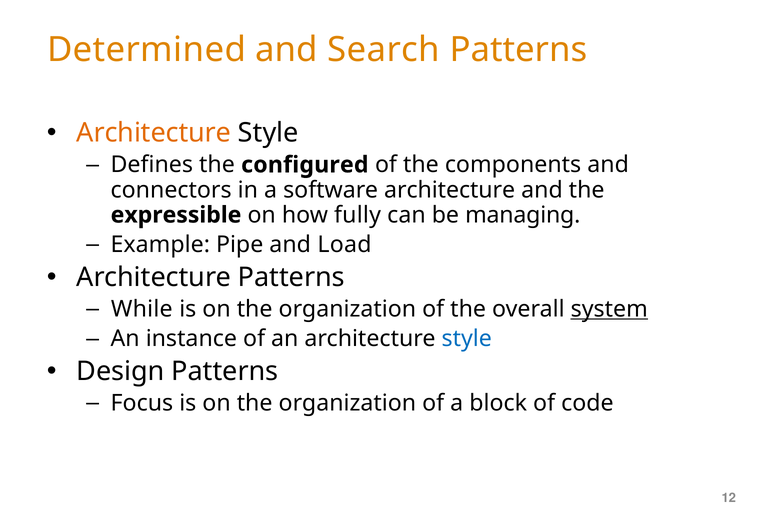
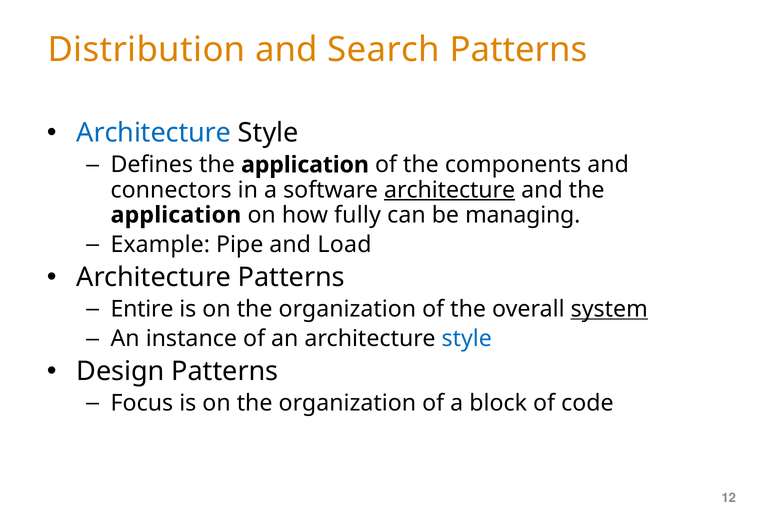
Determined: Determined -> Distribution
Architecture at (154, 133) colour: orange -> blue
Defines the configured: configured -> application
architecture at (450, 190) underline: none -> present
expressible at (176, 215): expressible -> application
While: While -> Entire
